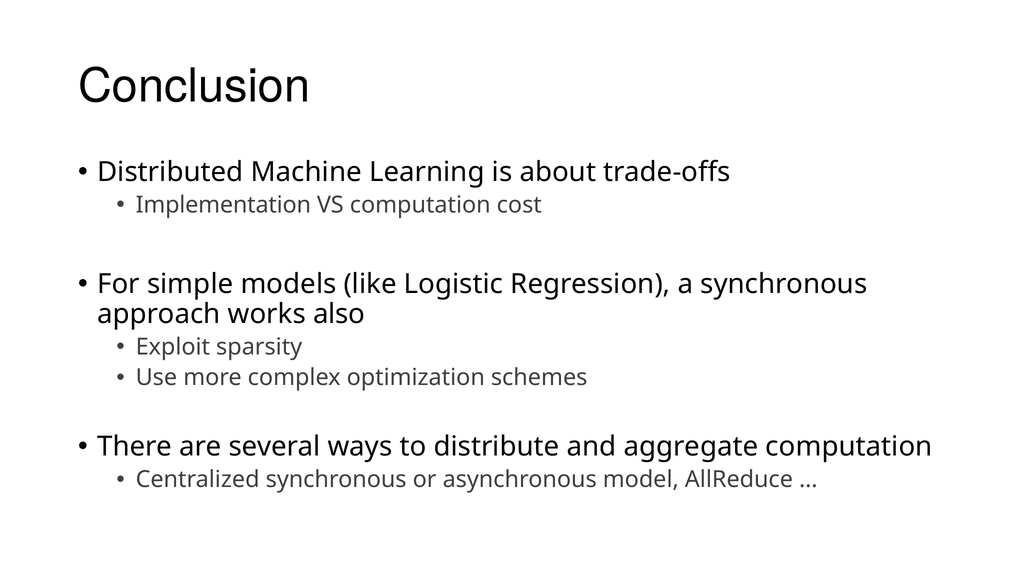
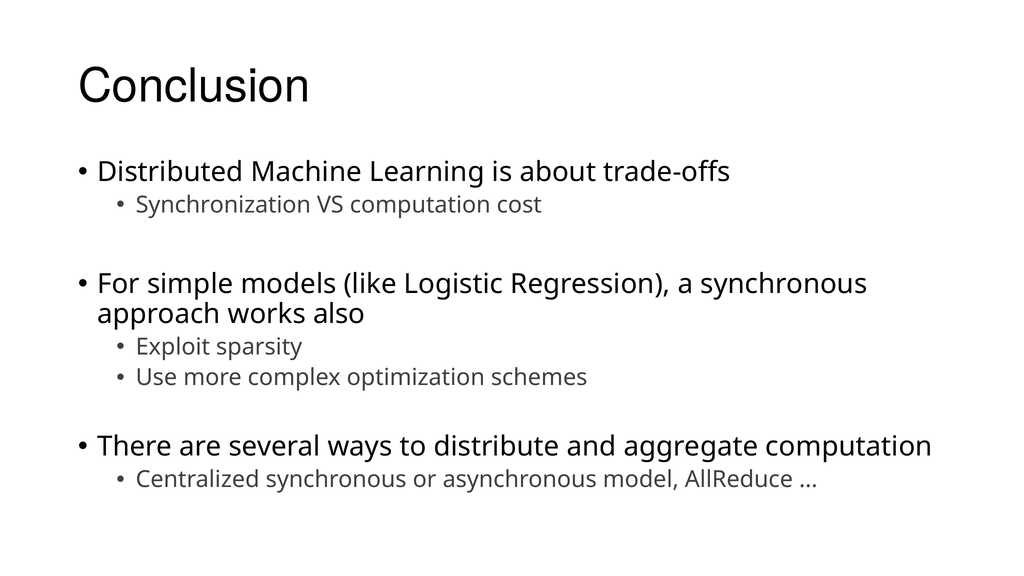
Implementation: Implementation -> Synchronization
